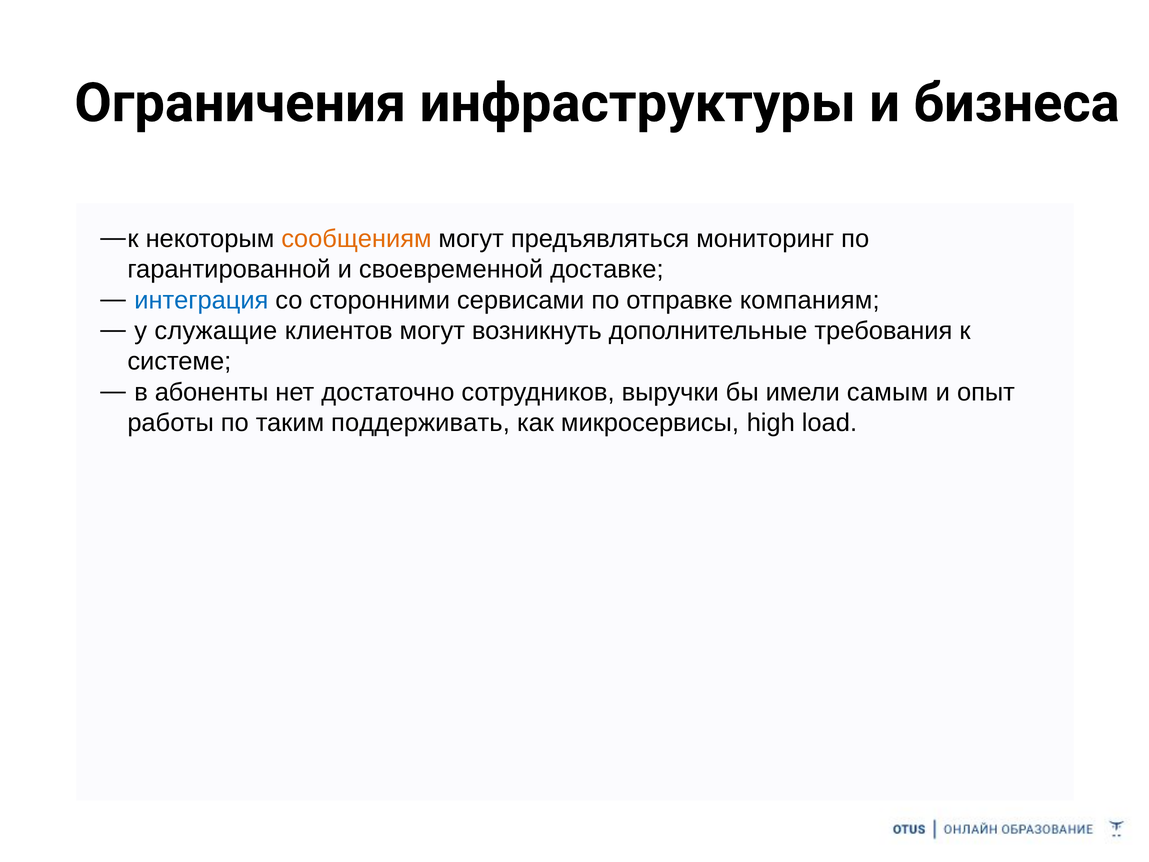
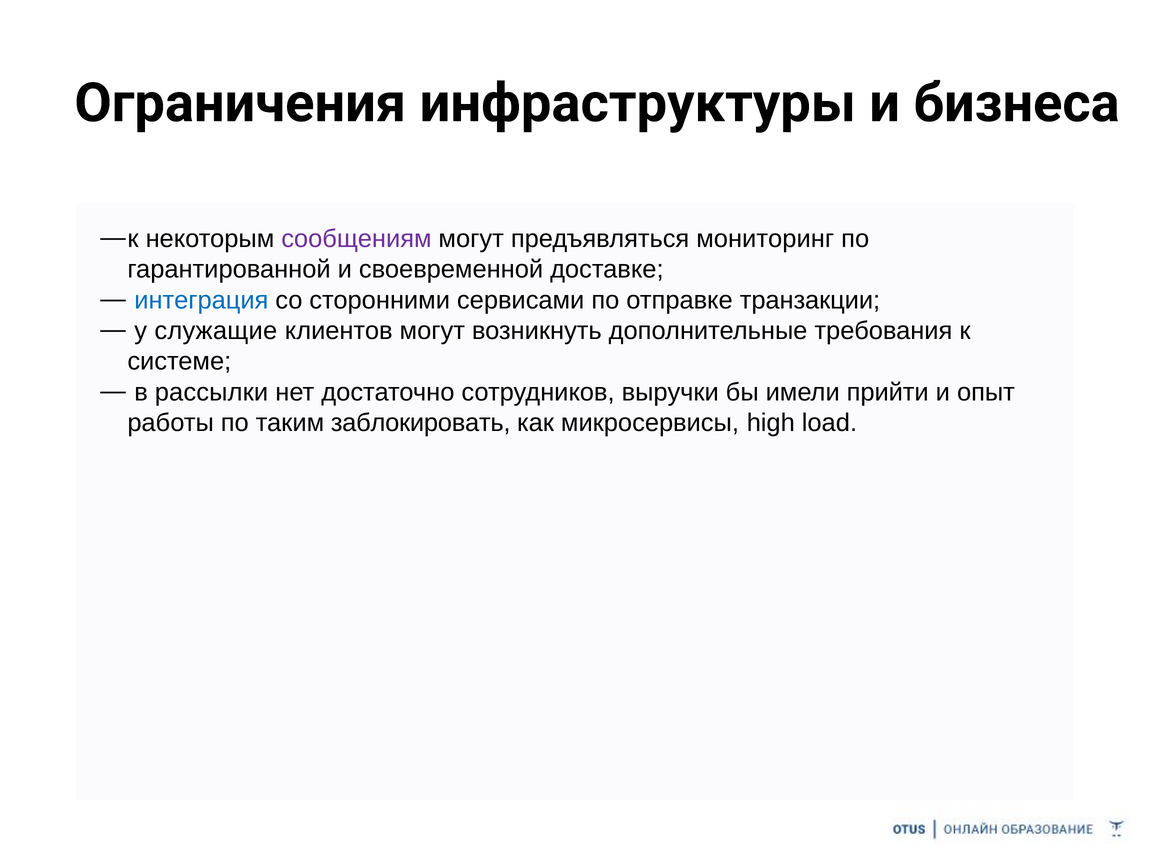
сообщениям colour: orange -> purple
компаниям: компаниям -> транзакции
абоненты: абоненты -> рассылки
самым: самым -> прийти
поддерживать: поддерживать -> заблокировать
